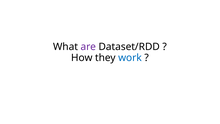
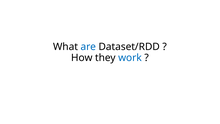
are colour: purple -> blue
